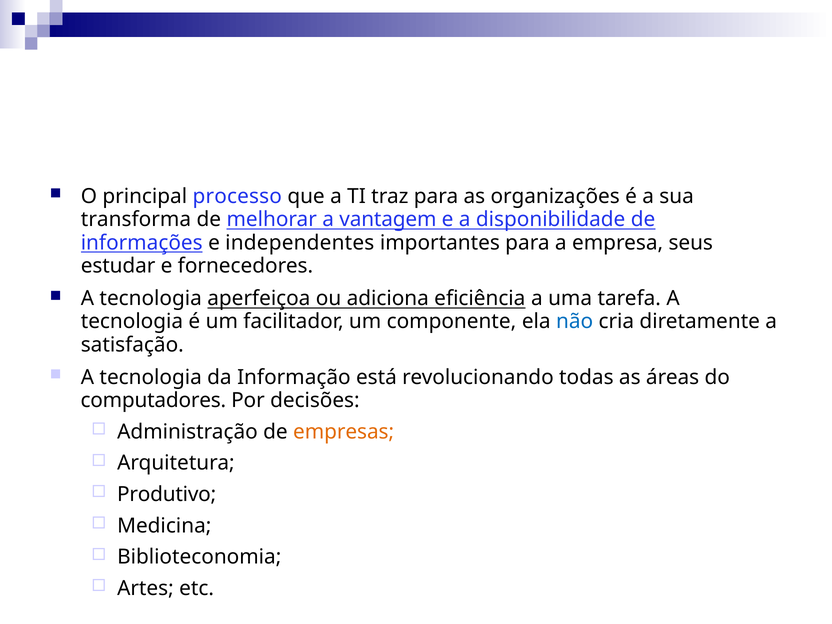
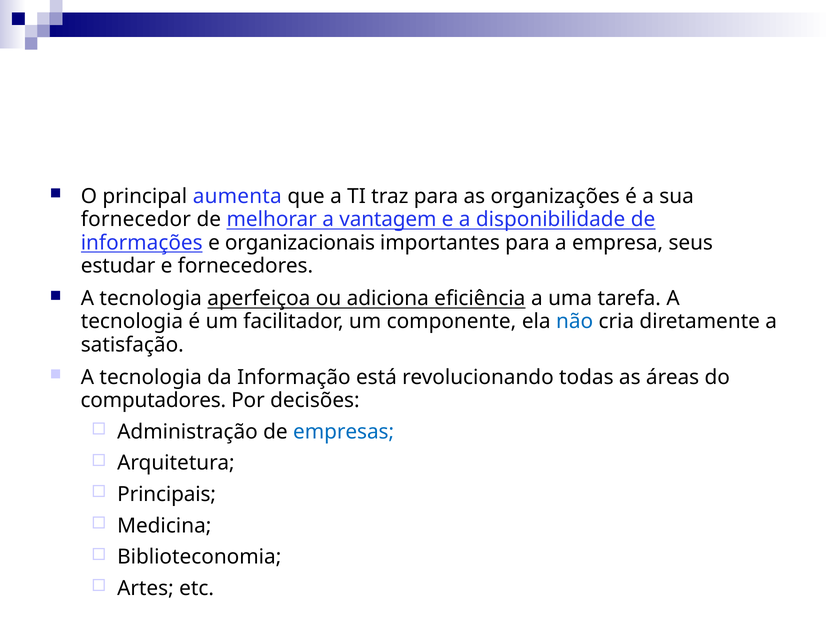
processo: processo -> aumenta
transforma: transforma -> fornecedor
independentes: independentes -> organizacionais
empresas colour: orange -> blue
Produtivo: Produtivo -> Principais
